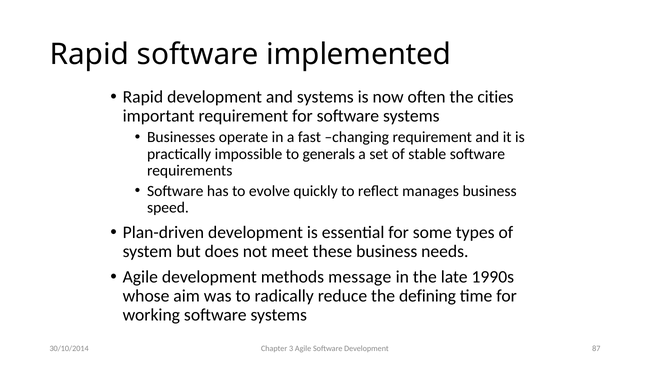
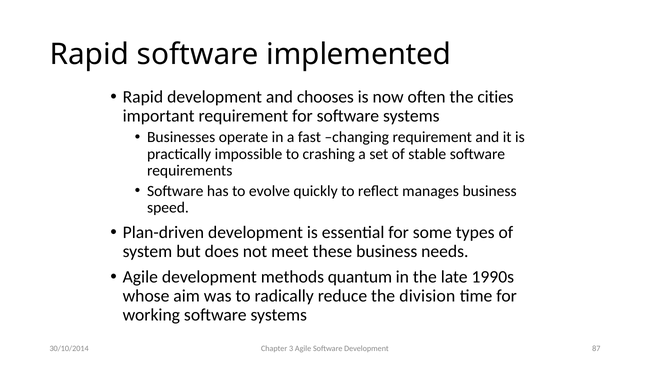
and systems: systems -> chooses
generals: generals -> crashing
message: message -> quantum
defining: defining -> division
